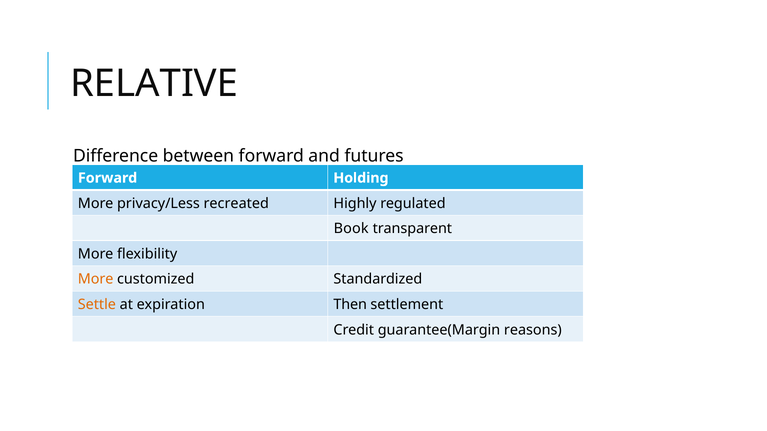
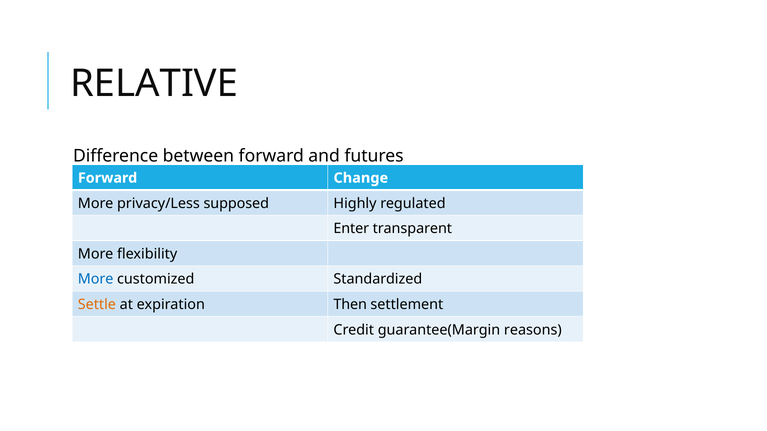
Holding: Holding -> Change
recreated: recreated -> supposed
Book: Book -> Enter
More at (96, 280) colour: orange -> blue
